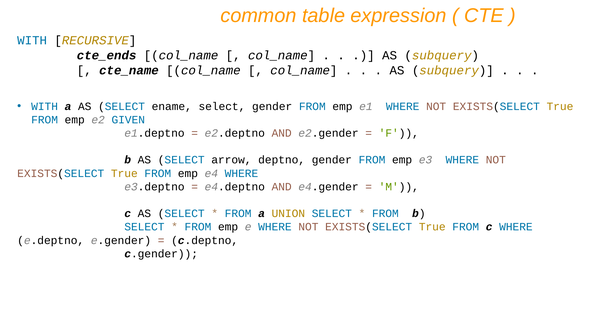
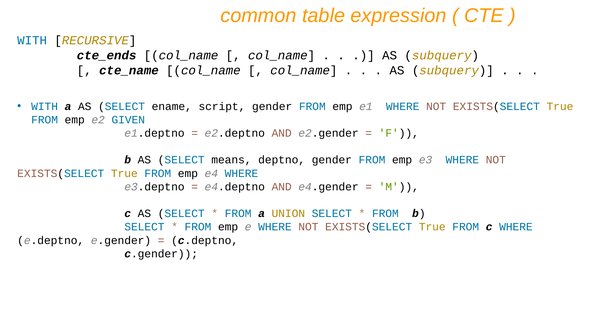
ename select: select -> script
arrow: arrow -> means
